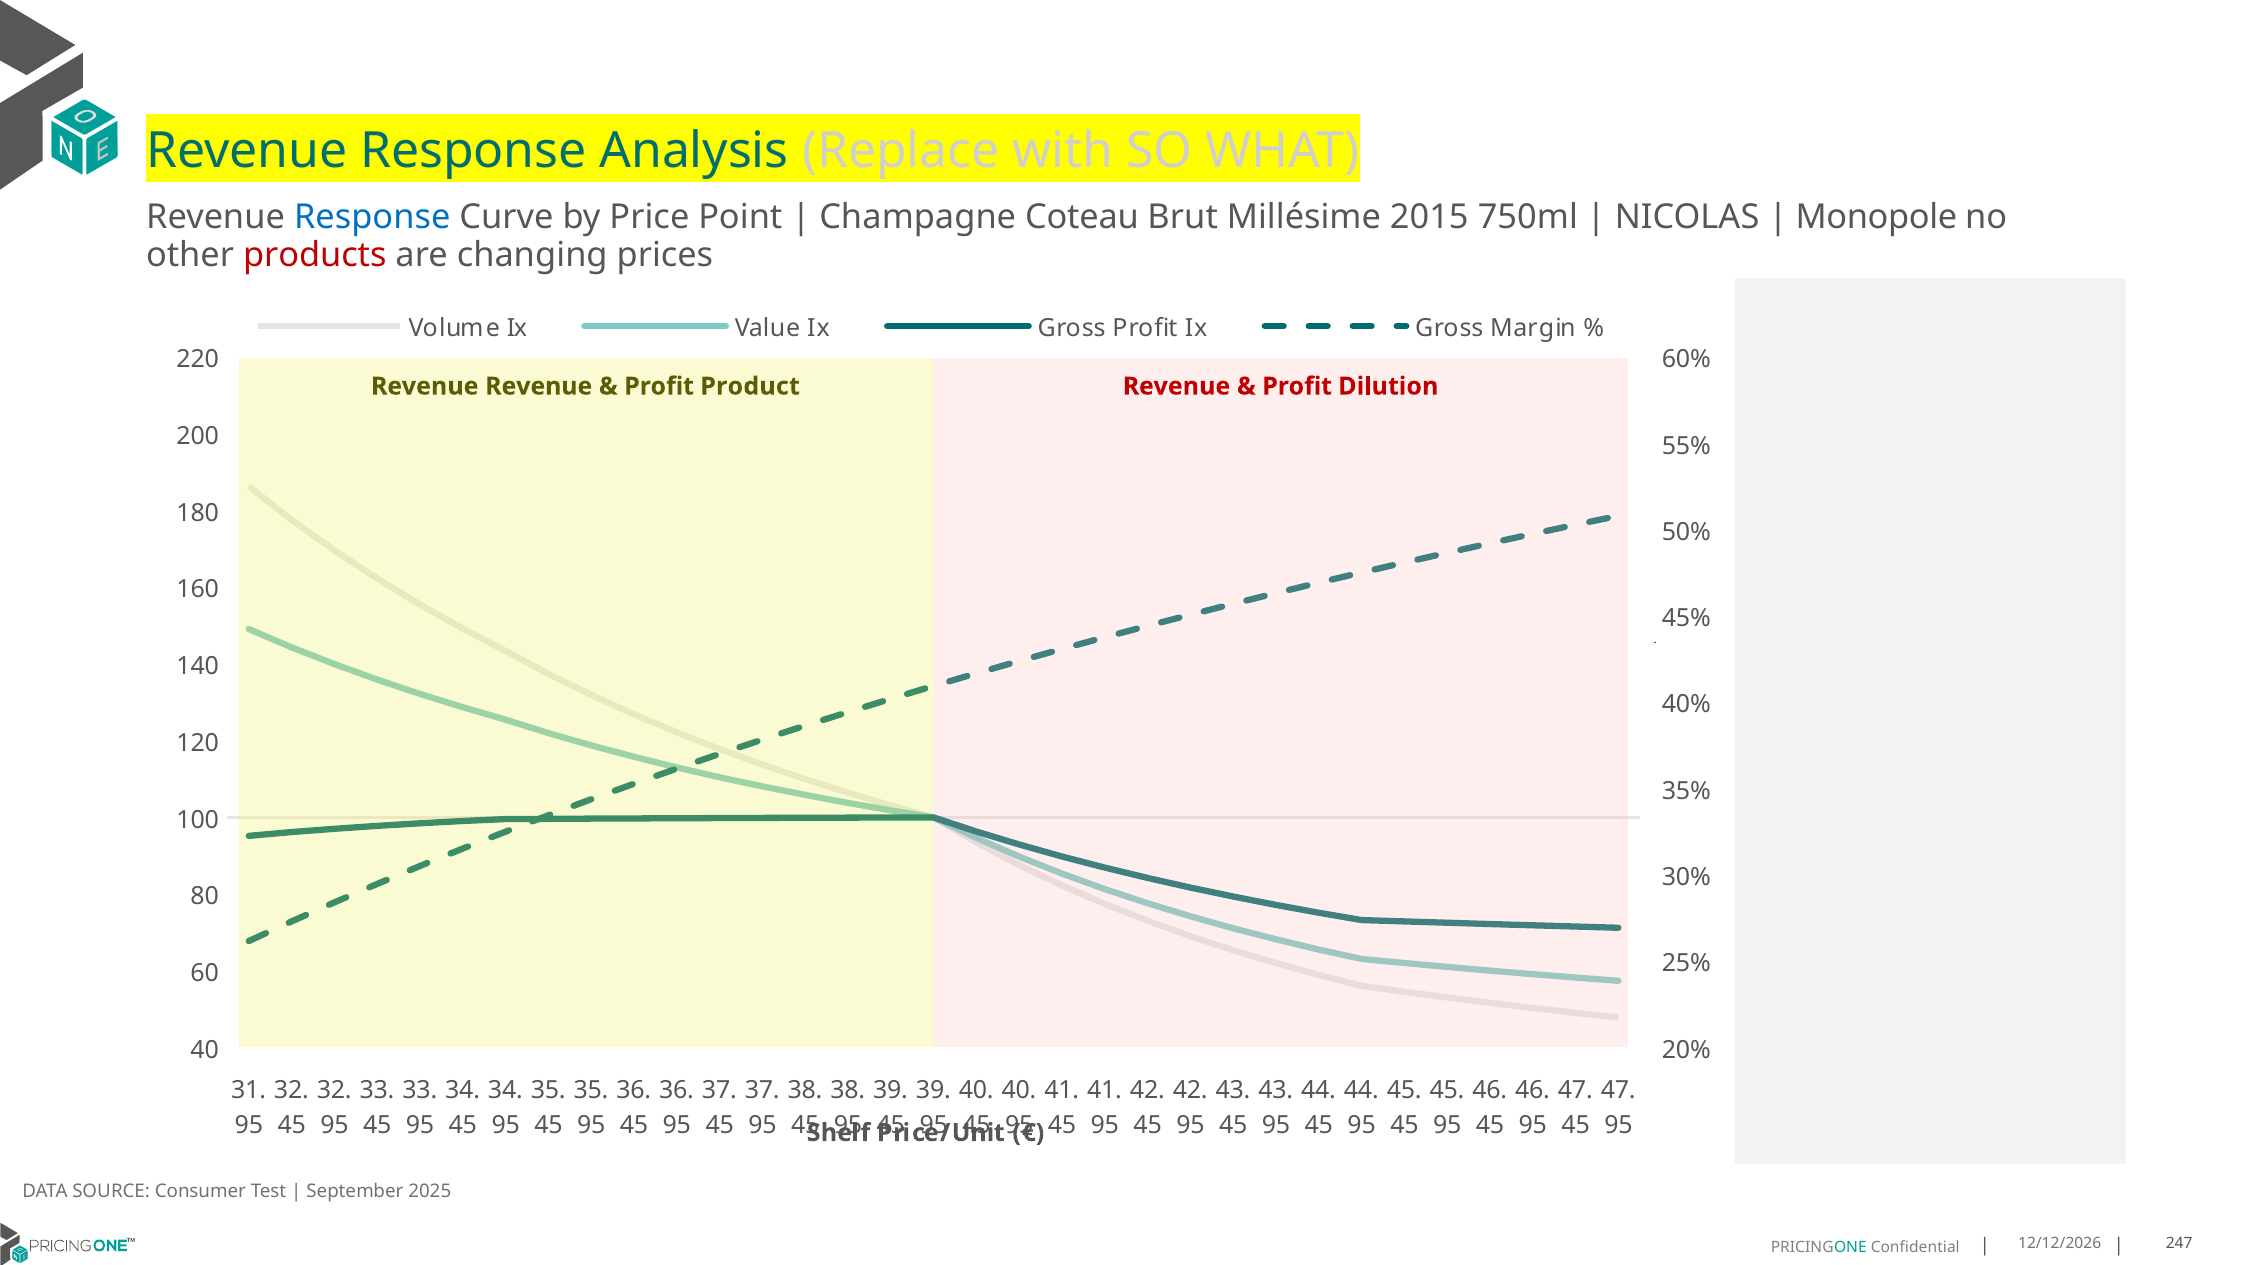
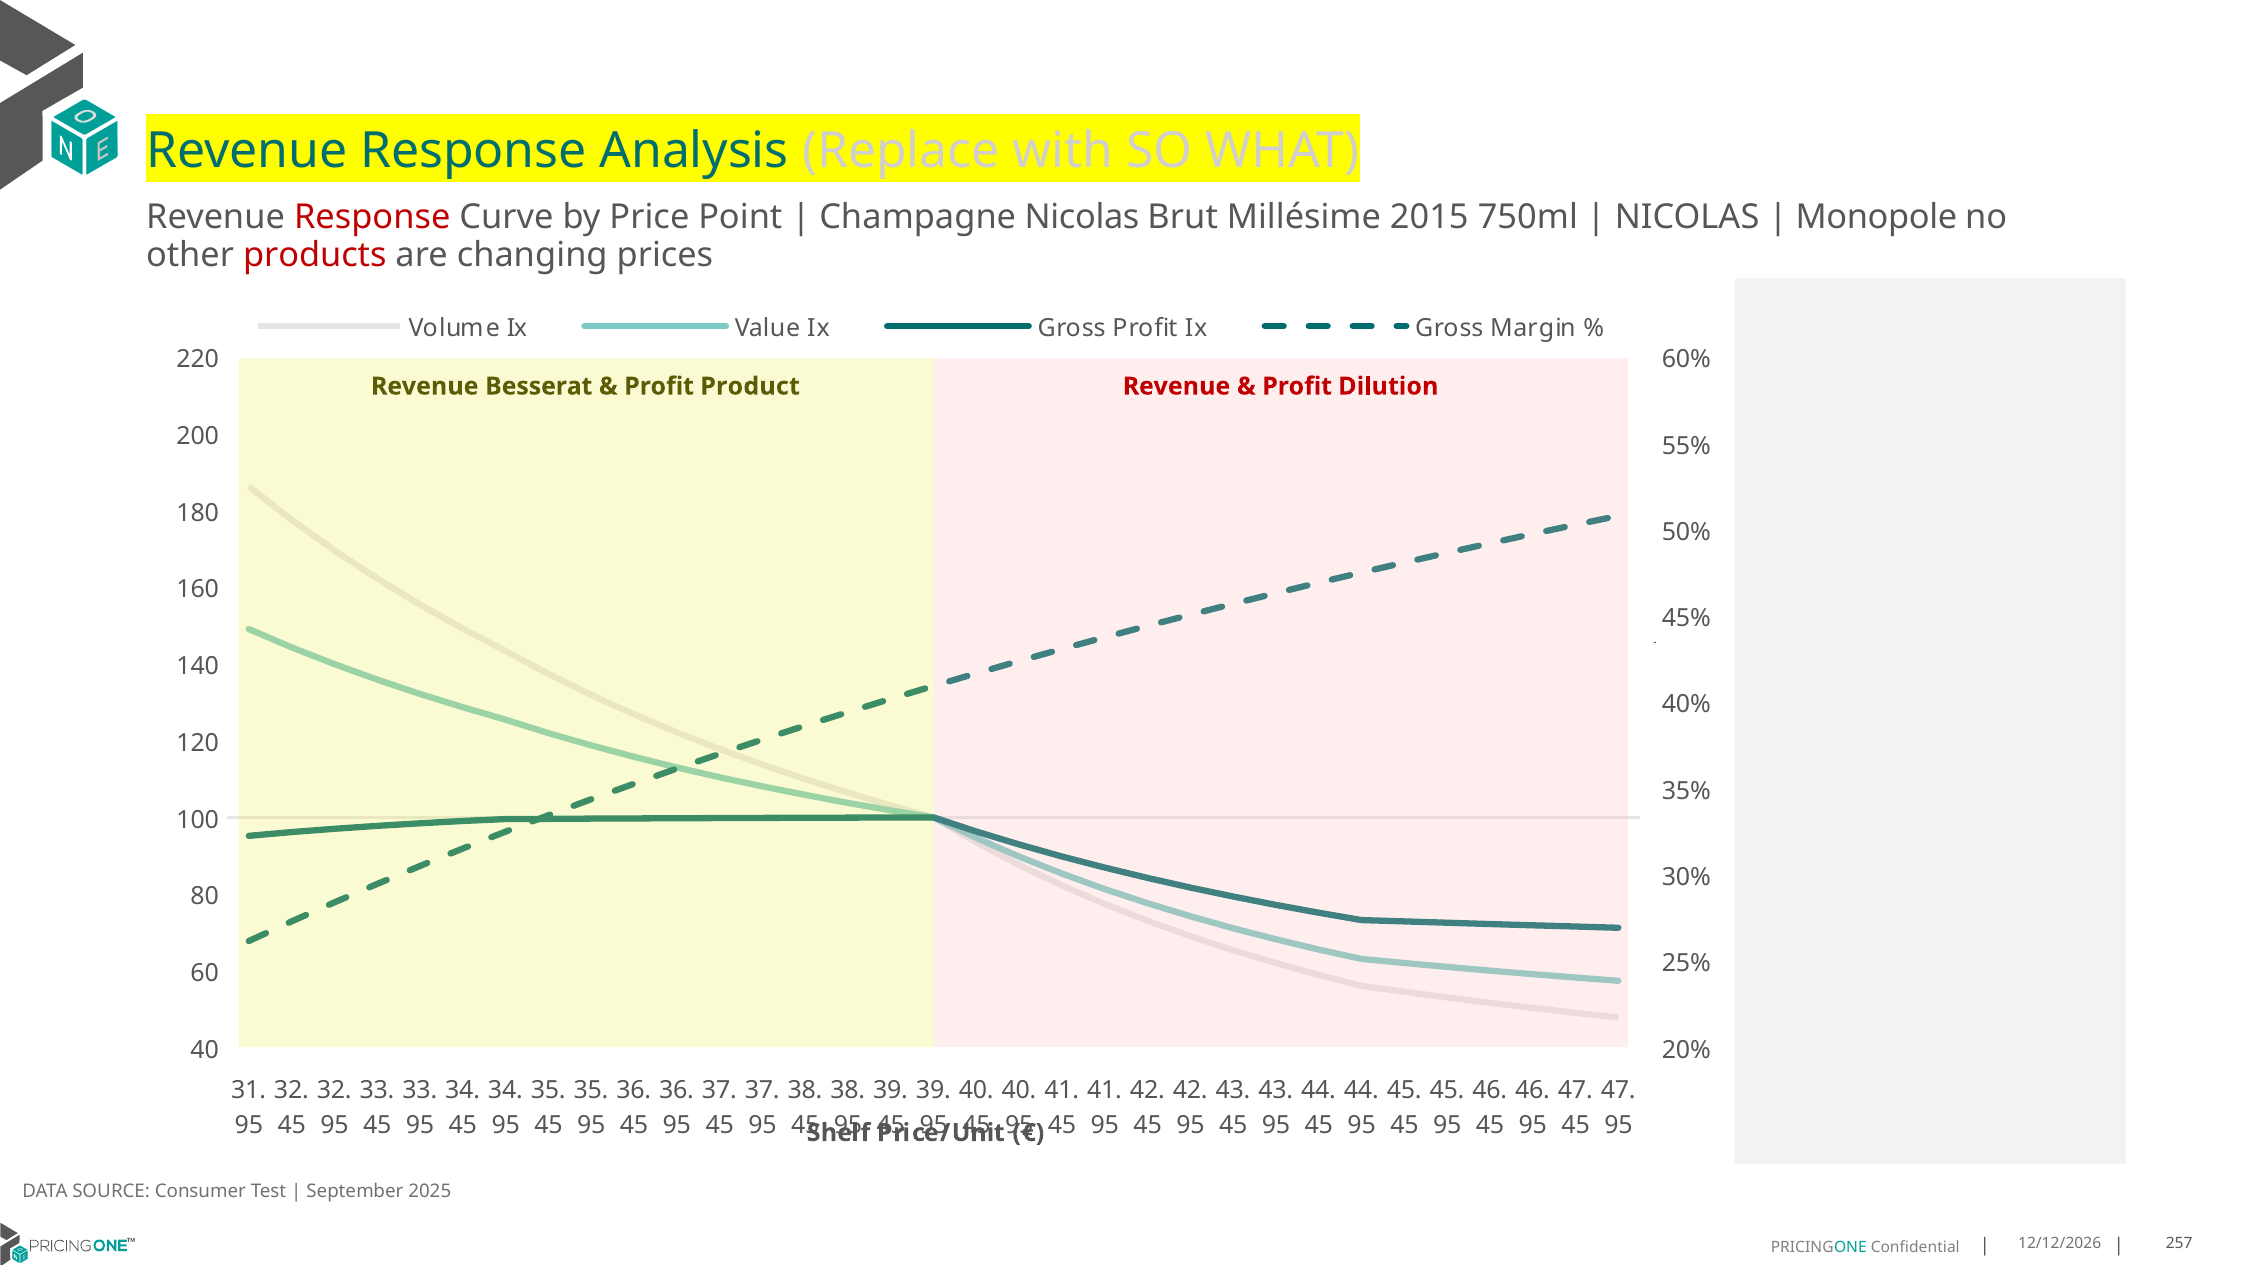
Response at (372, 218) colour: blue -> red
Champagne Coteau: Coteau -> Nicolas
Revenue Revenue: Revenue -> Besserat
247: 247 -> 257
